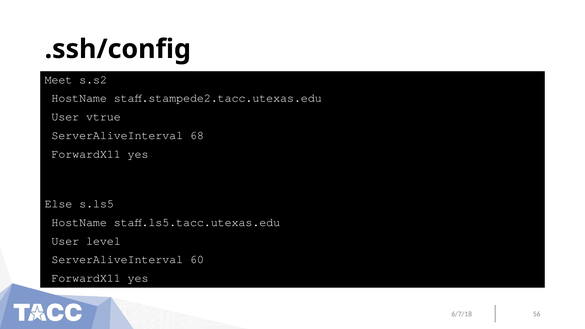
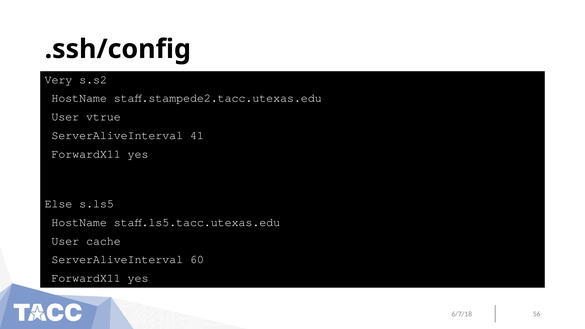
Meet: Meet -> Very
68: 68 -> 41
level: level -> cache
